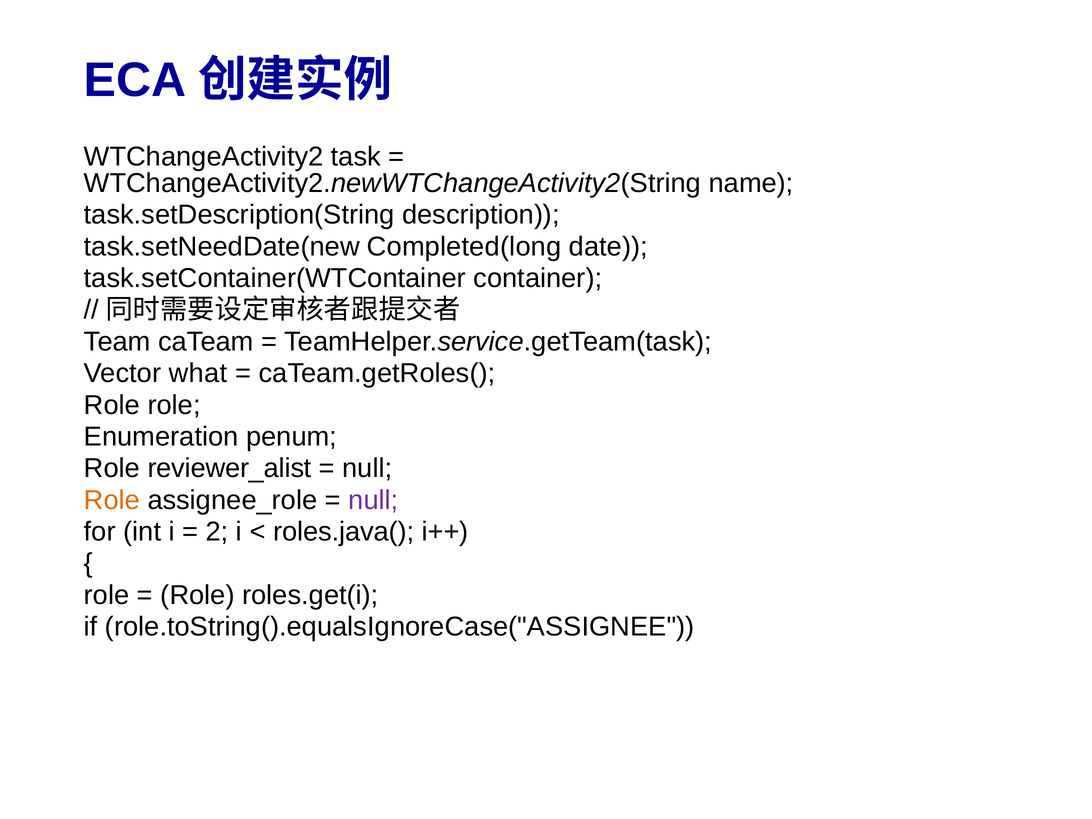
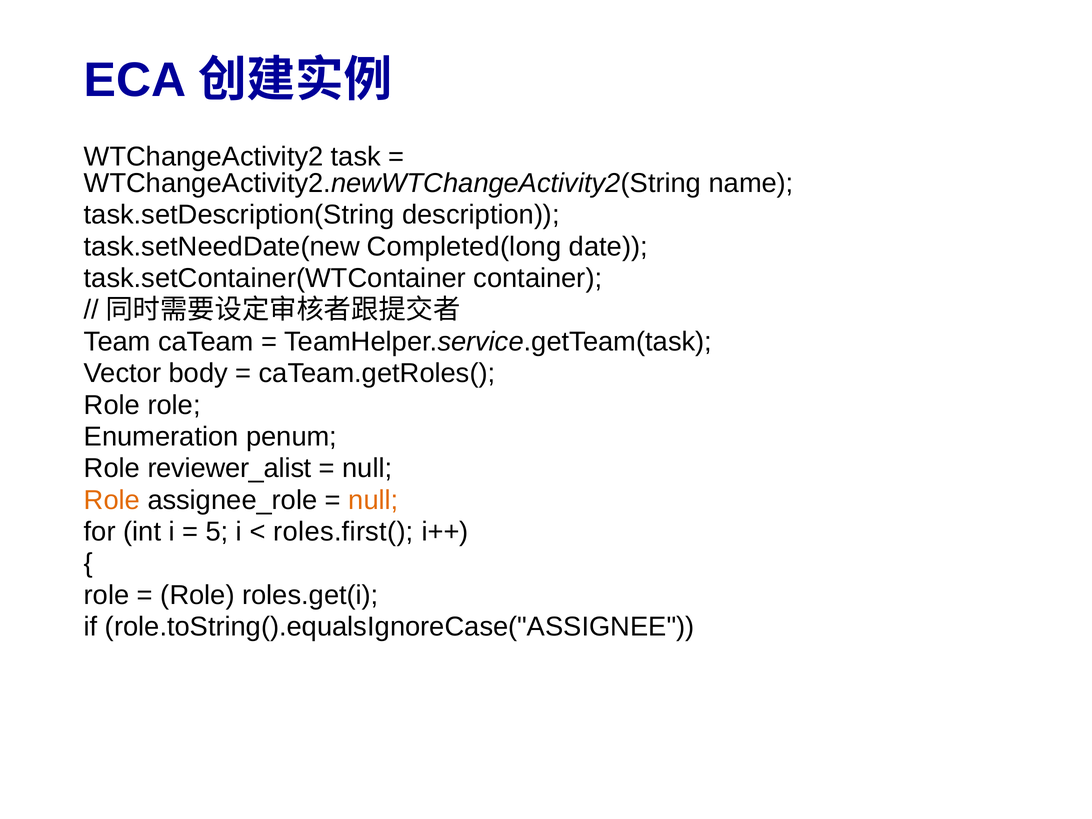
what: what -> body
null at (373, 500) colour: purple -> orange
2: 2 -> 5
roles.java(: roles.java( -> roles.first(
